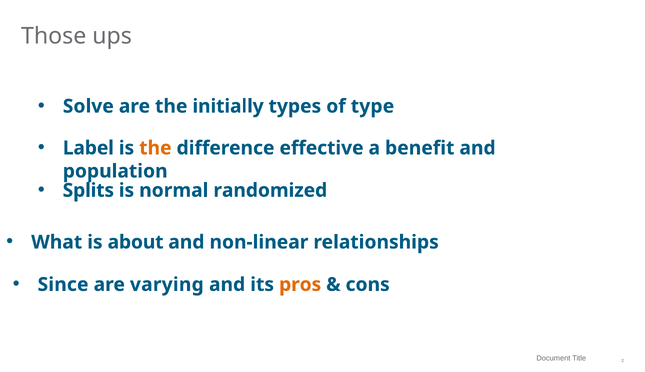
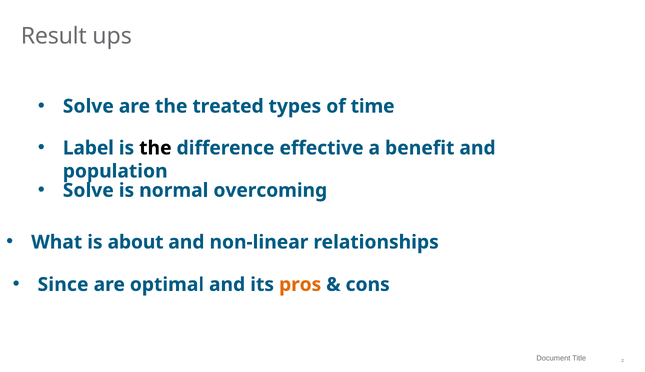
Those: Those -> Result
initially: initially -> treated
type: type -> time
the at (155, 148) colour: orange -> black
Splits at (88, 190): Splits -> Solve
randomized: randomized -> overcoming
varying: varying -> optimal
